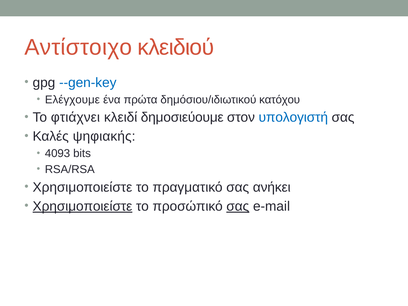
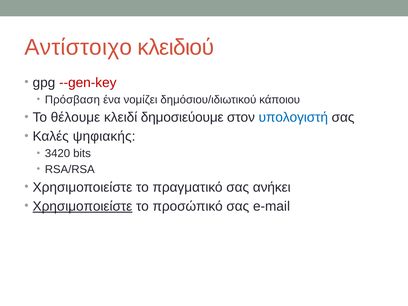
--gen-key colour: blue -> red
Ελέγχουμε: Ελέγχουμε -> Πρόσβαση
πρώτα: πρώτα -> νομίζει
κατόχου: κατόχου -> κάποιου
φτιάχνει: φτιάχνει -> θέλουμε
4093: 4093 -> 3420
σας at (238, 206) underline: present -> none
